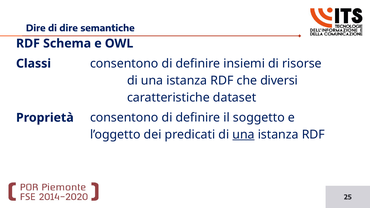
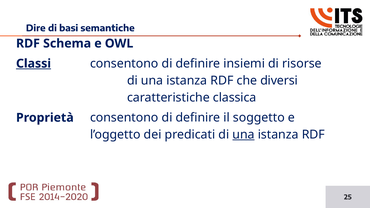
di dire: dire -> basi
Classi underline: none -> present
dataset: dataset -> classica
